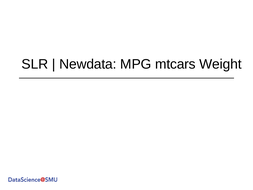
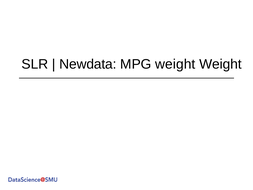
MPG mtcars: mtcars -> weight
